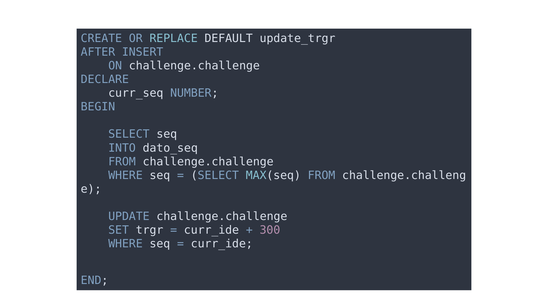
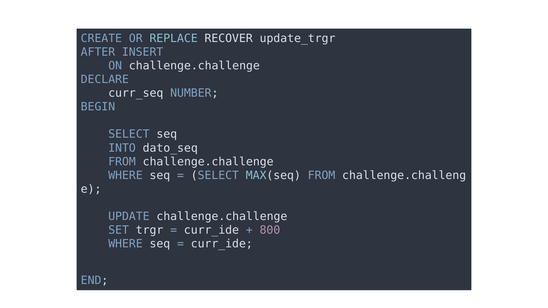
DEFAULT: DEFAULT -> RECOVER
300: 300 -> 800
